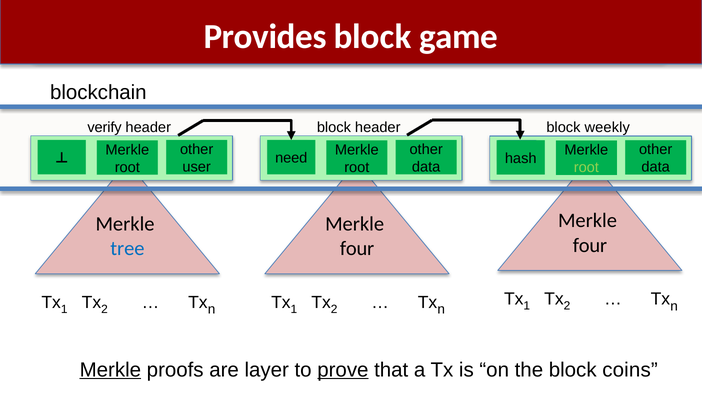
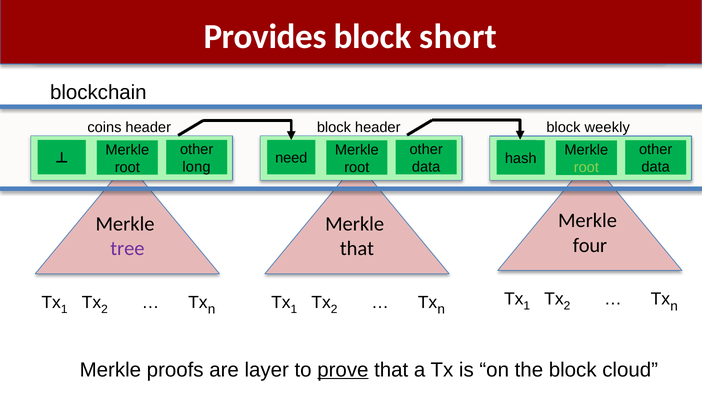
game: game -> short
verify: verify -> coins
user: user -> long
tree colour: blue -> purple
four at (357, 249): four -> that
Merkle at (110, 370) underline: present -> none
coins: coins -> cloud
